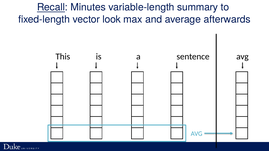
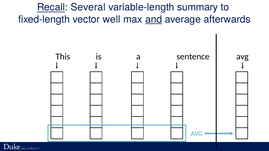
Minutes: Minutes -> Several
look: look -> well
and underline: none -> present
